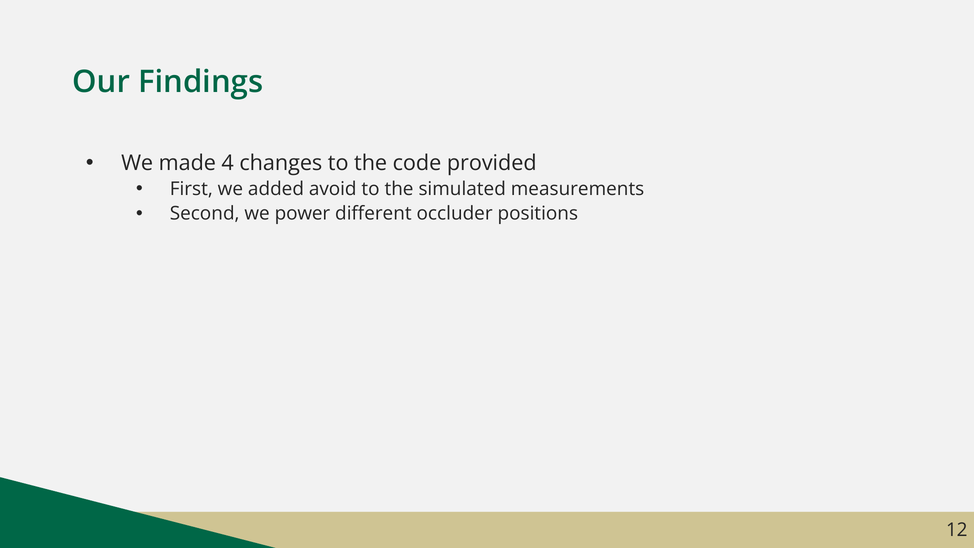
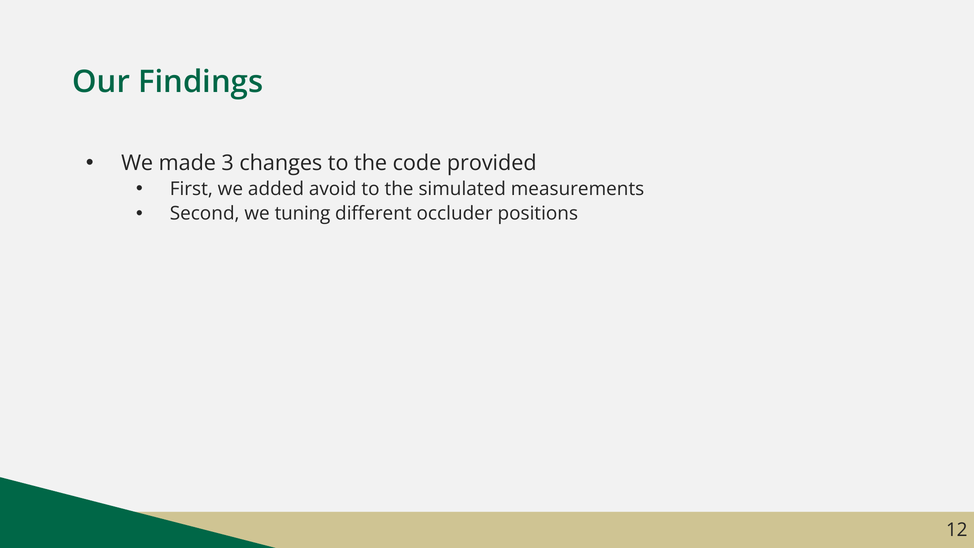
4: 4 -> 3
power: power -> tuning
